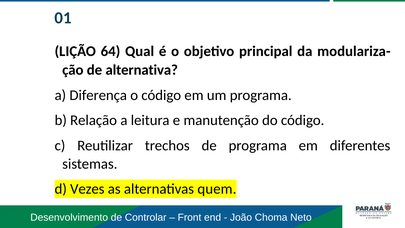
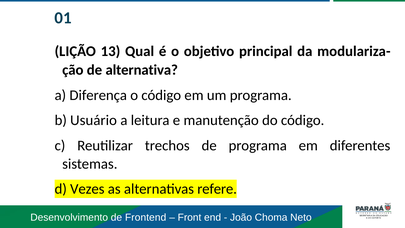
64: 64 -> 13
Relação: Relação -> Usuário
quem: quem -> refere
Controlar: Controlar -> Frontend
